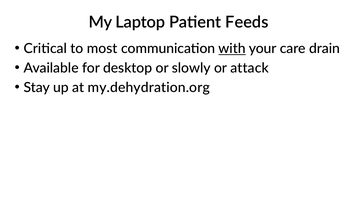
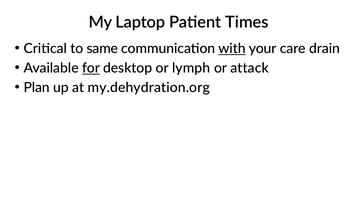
Feeds: Feeds -> Times
most: most -> same
for underline: none -> present
slowly: slowly -> lymph
Stay: Stay -> Plan
